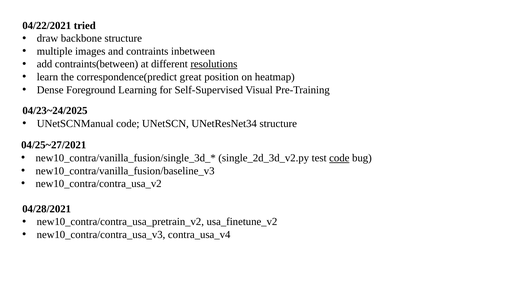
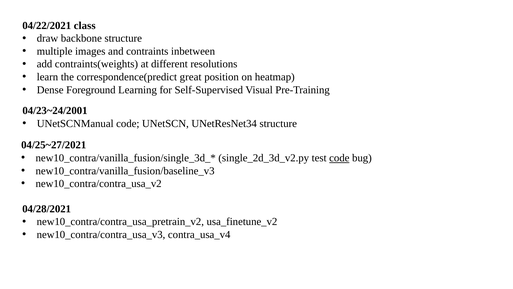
tried: tried -> class
contraints(between: contraints(between -> contraints(weights
resolutions underline: present -> none
04/23~24/2025: 04/23~24/2025 -> 04/23~24/2001
